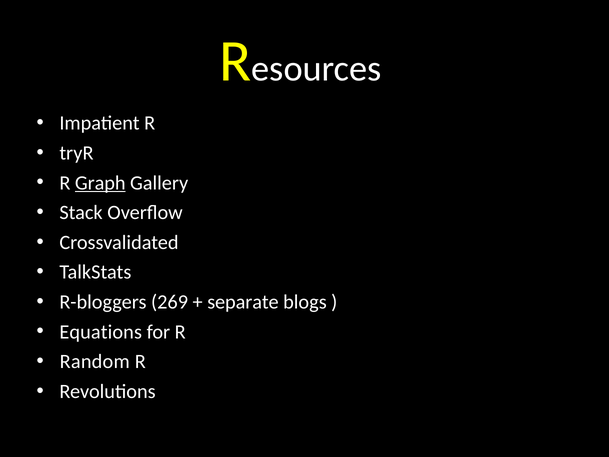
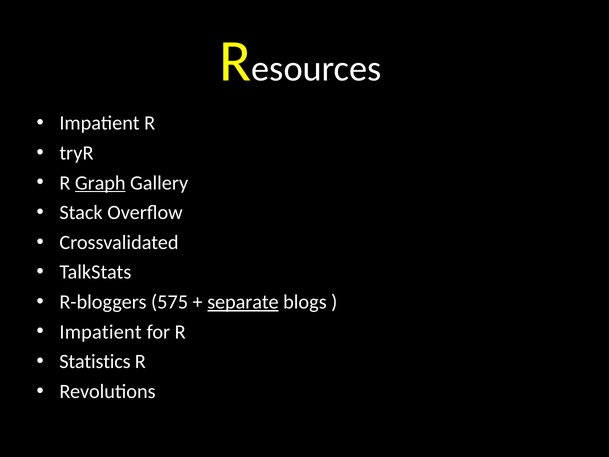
269: 269 -> 575
separate underline: none -> present
Equations at (101, 332): Equations -> Impatient
Random: Random -> Statistics
